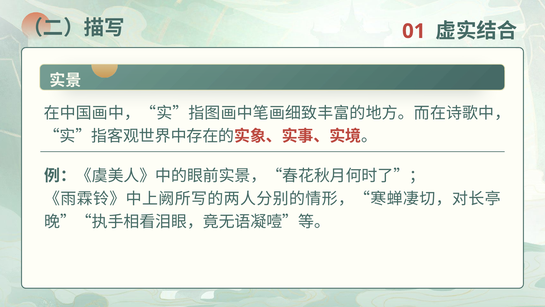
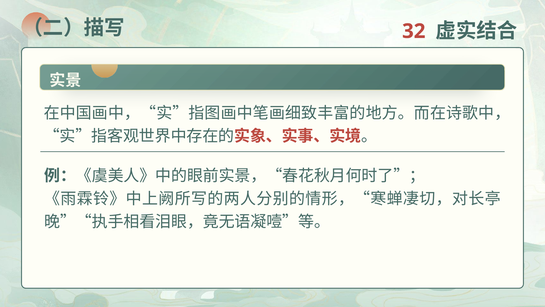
01: 01 -> 32
